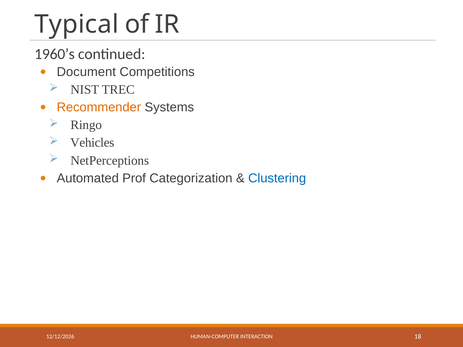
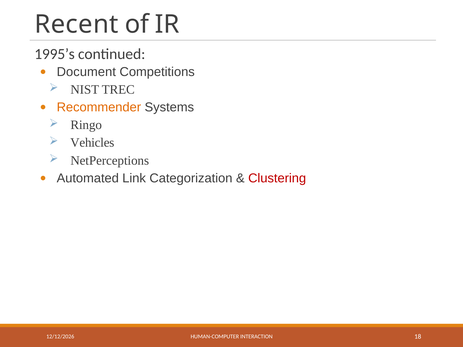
Typical: Typical -> Recent
1960’s: 1960’s -> 1995’s
Prof: Prof -> Link
Clustering colour: blue -> red
